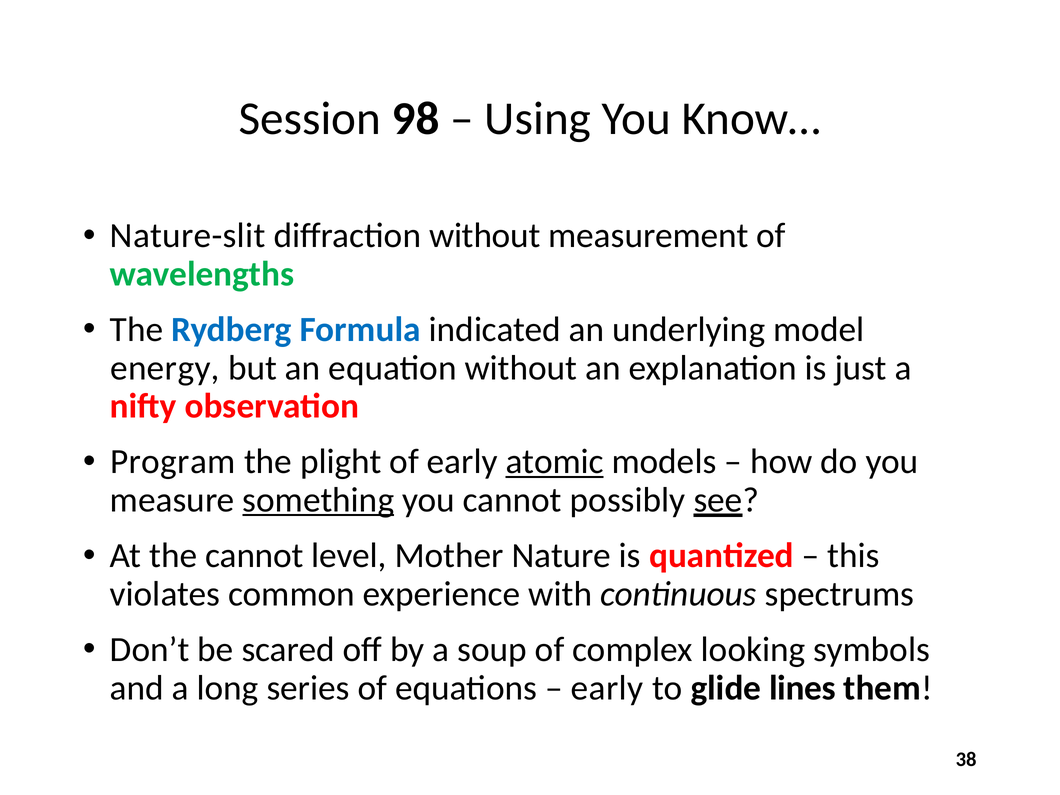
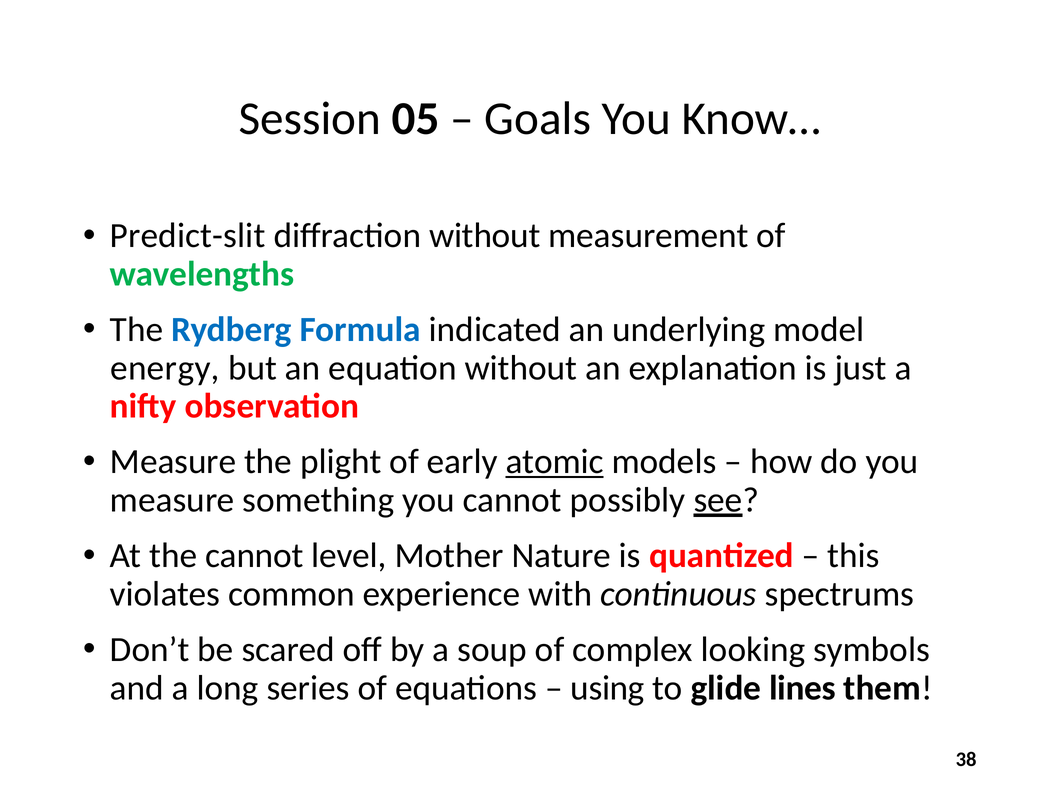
98: 98 -> 05
Using: Using -> Goals
Nature-slit: Nature-slit -> Predict-slit
Program at (173, 462): Program -> Measure
something underline: present -> none
early at (607, 688): early -> using
